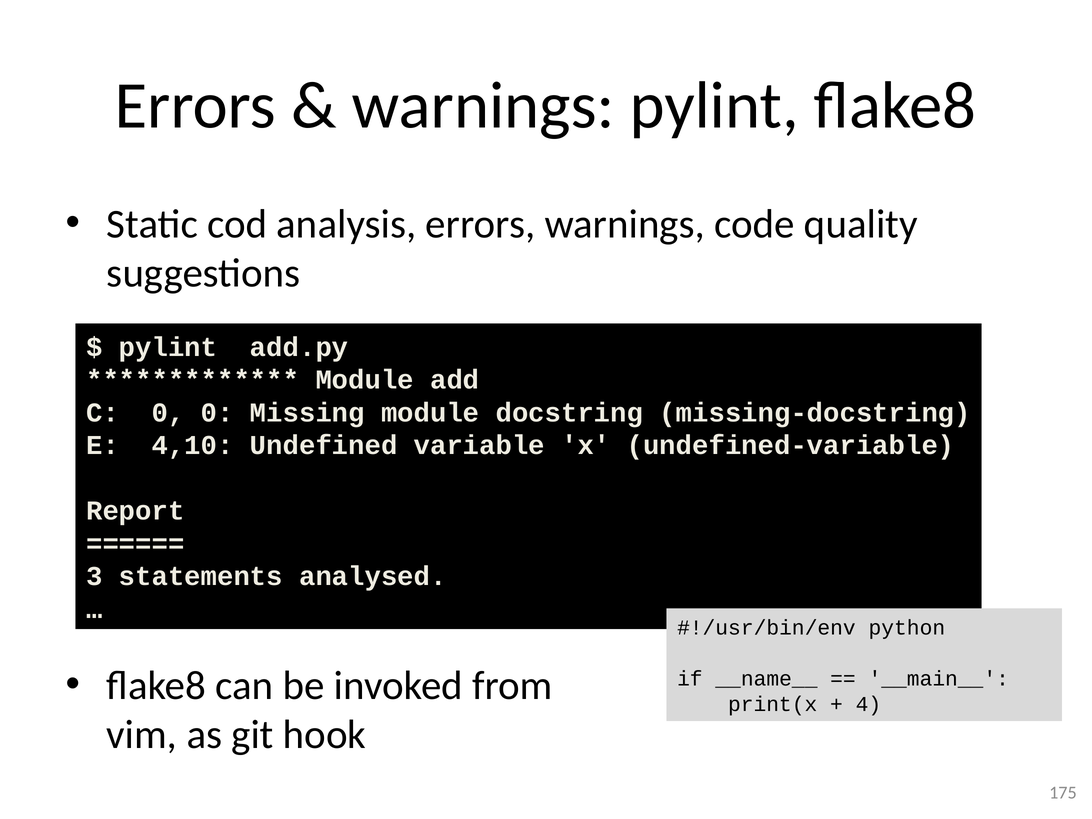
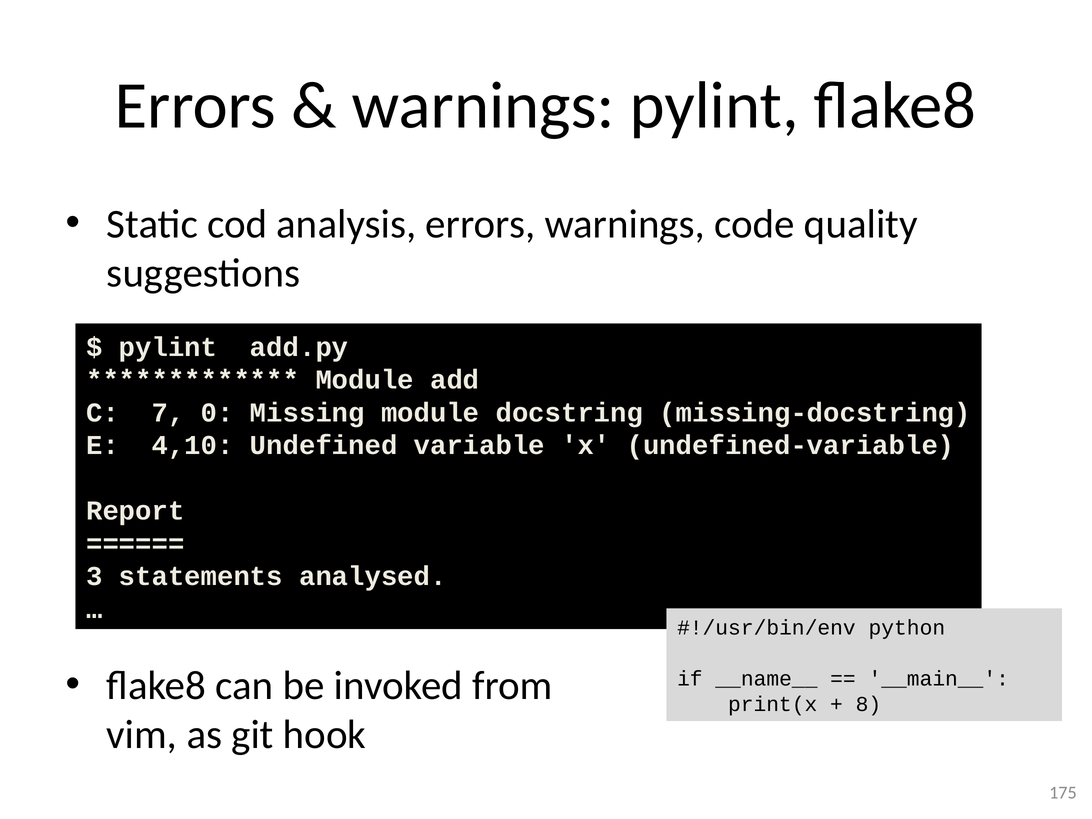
C 0: 0 -> 7
4: 4 -> 8
